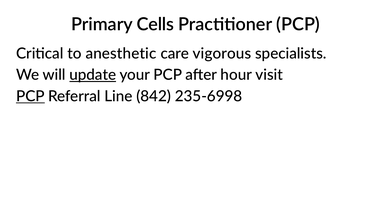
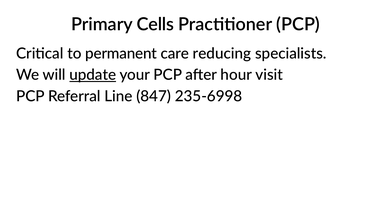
anesthetic: anesthetic -> permanent
vigorous: vigorous -> reducing
PCP at (30, 96) underline: present -> none
842: 842 -> 847
